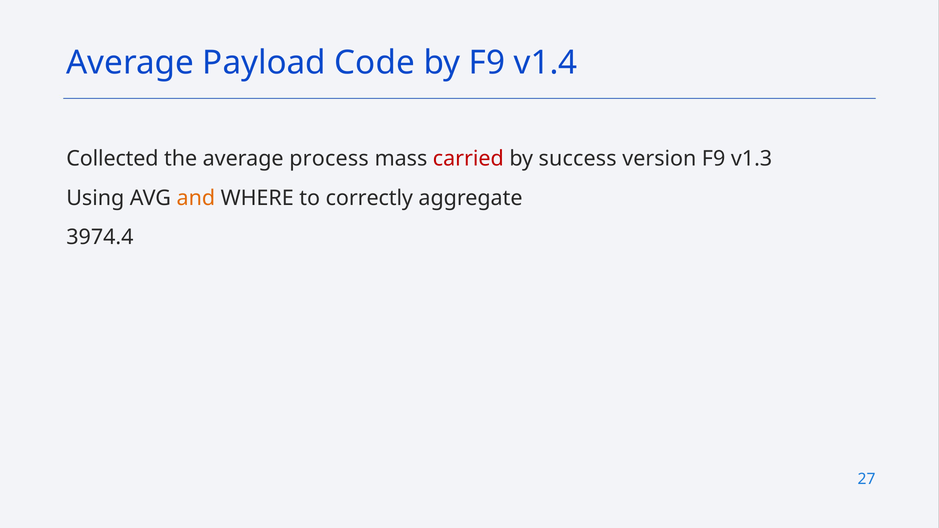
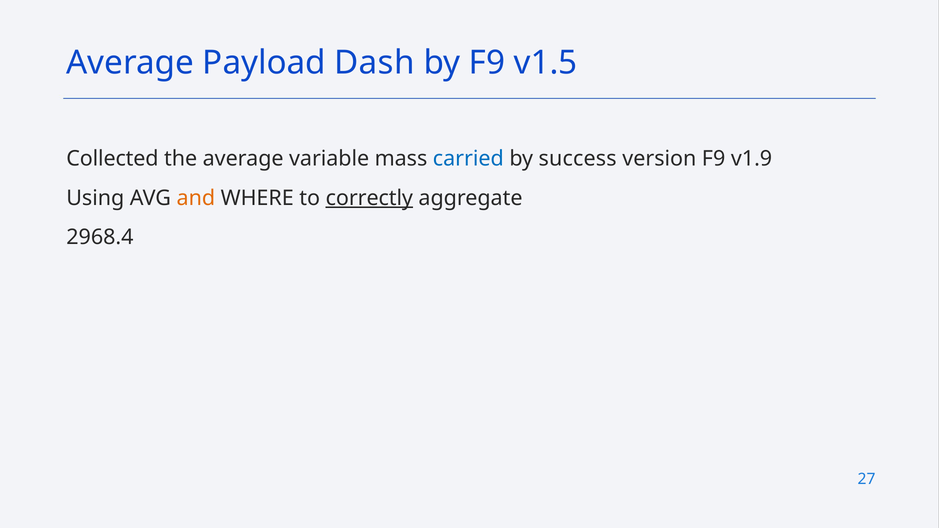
Code: Code -> Dash
v1.4: v1.4 -> v1.5
process: process -> variable
carried colour: red -> blue
v1.3: v1.3 -> v1.9
correctly underline: none -> present
3974.4: 3974.4 -> 2968.4
